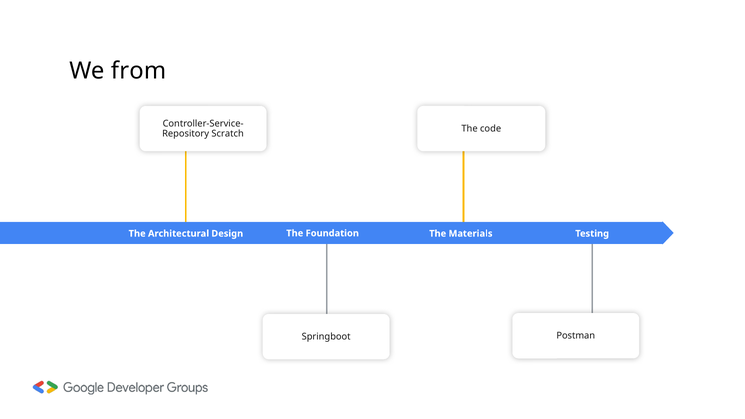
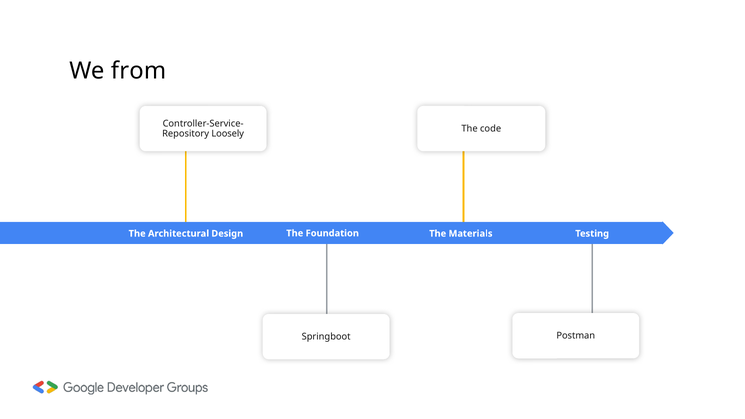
Scratch: Scratch -> Loosely
